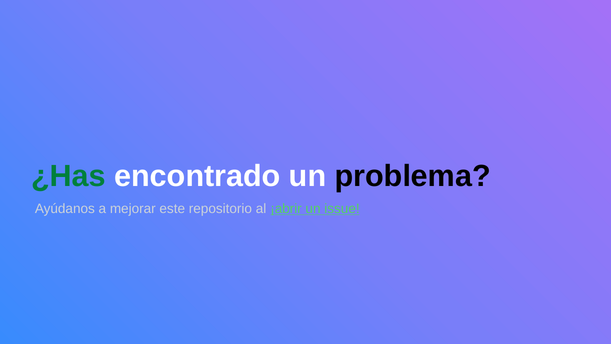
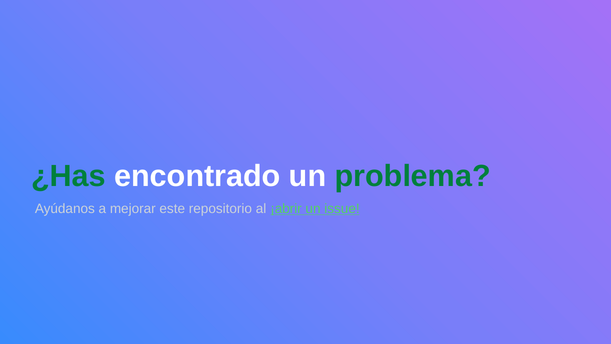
problema colour: black -> green
